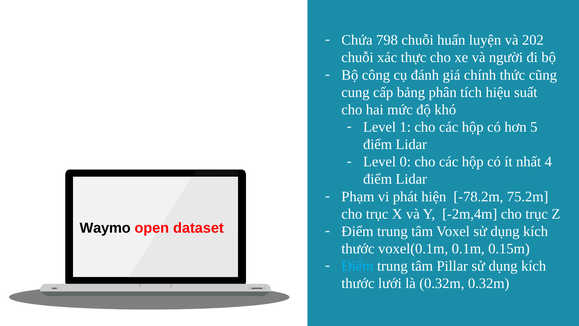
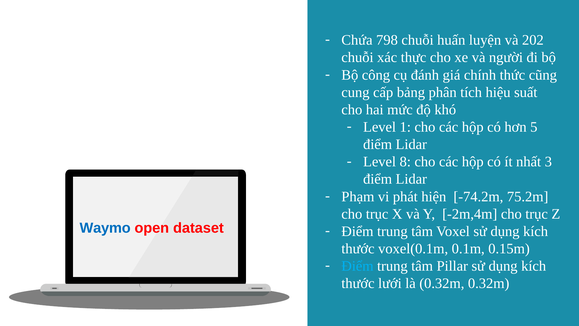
0: 0 -> 8
4: 4 -> 3
-78.2m: -78.2m -> -74.2m
Waymo colour: black -> blue
